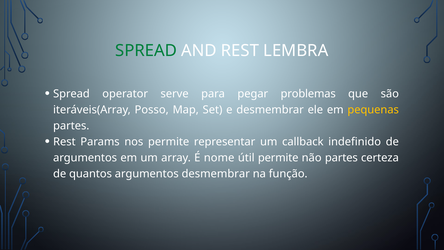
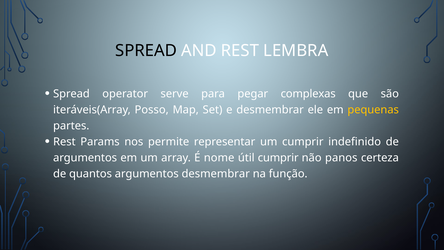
SPREAD at (146, 51) colour: green -> black
problemas: problemas -> complexas
um callback: callback -> cumprir
útil permite: permite -> cumprir
não partes: partes -> panos
